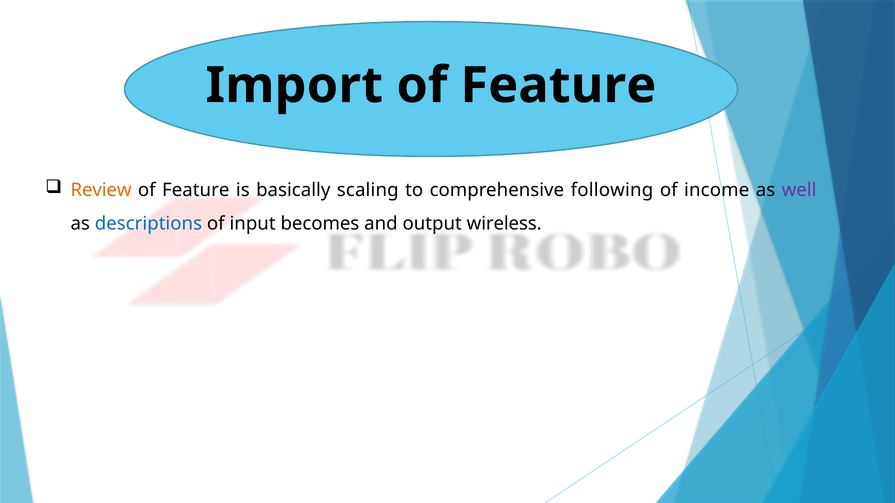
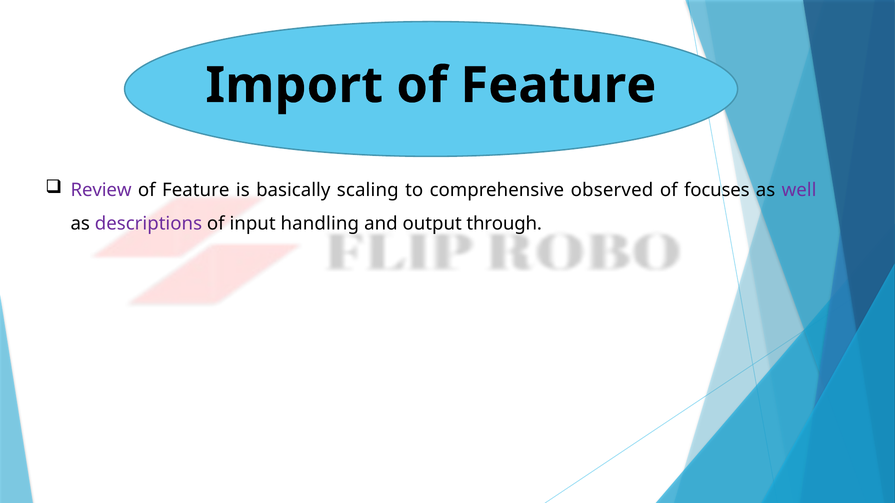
Review colour: orange -> purple
following: following -> observed
income: income -> focuses
descriptions colour: blue -> purple
becomes: becomes -> handling
wireless: wireless -> through
